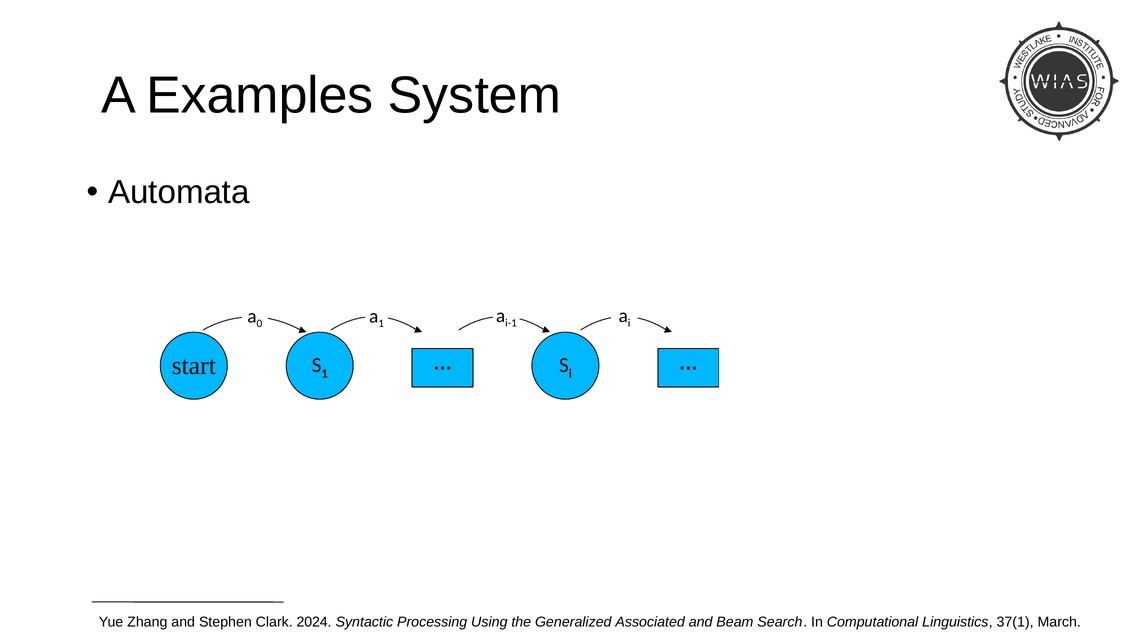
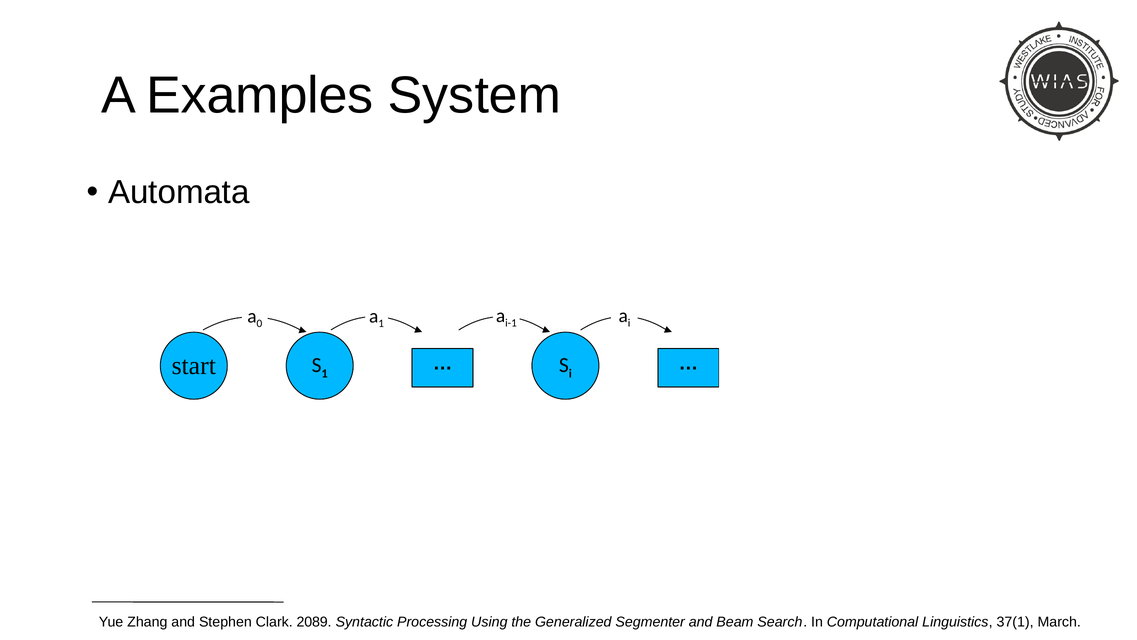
2024: 2024 -> 2089
Associated: Associated -> Segmenter
